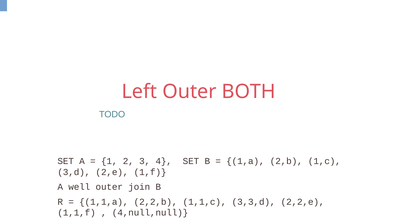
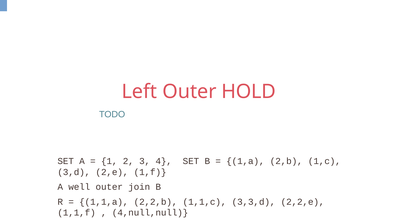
BOTH: BOTH -> HOLD
